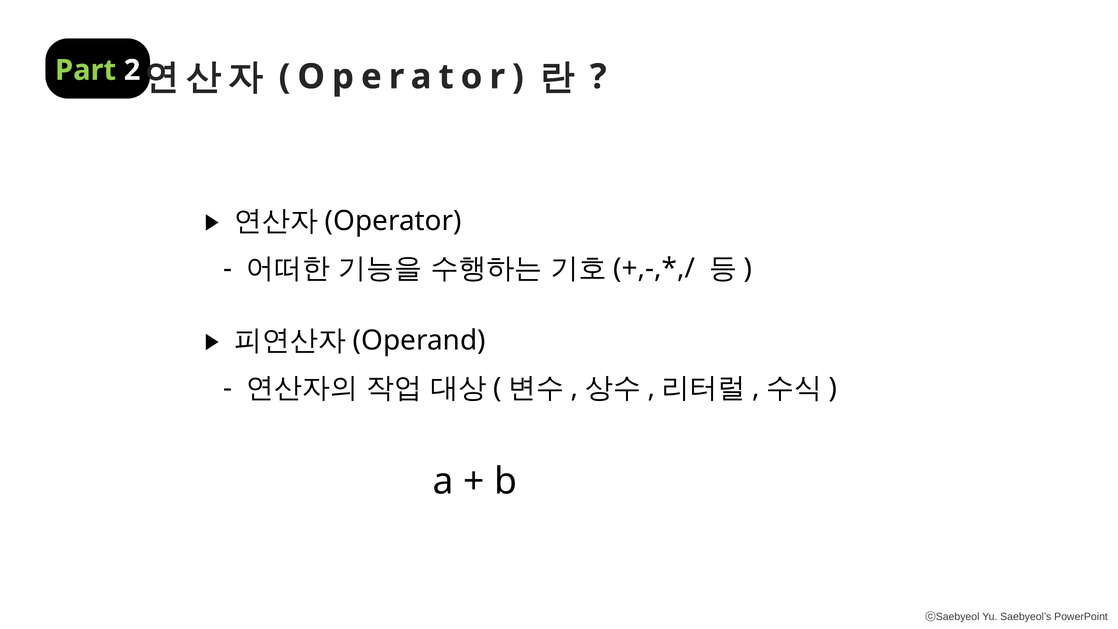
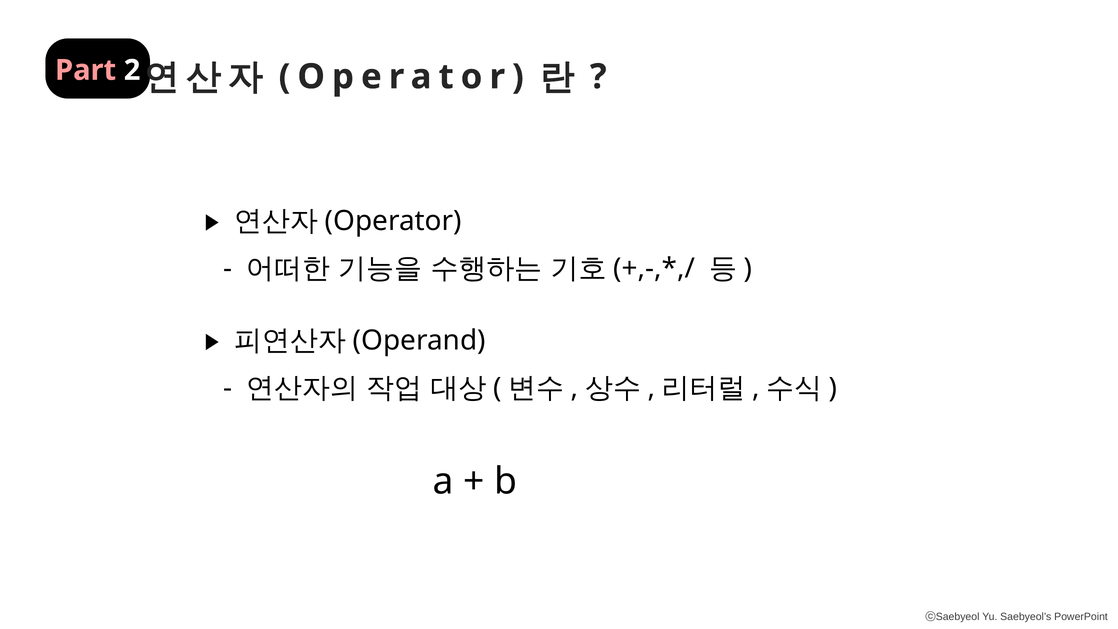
Part colour: light green -> pink
